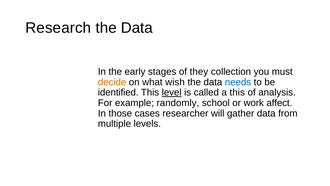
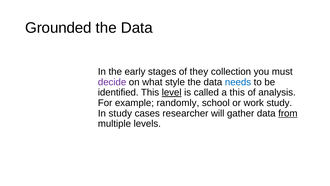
Research: Research -> Grounded
decide colour: orange -> purple
wish: wish -> style
work affect: affect -> study
In those: those -> study
from underline: none -> present
